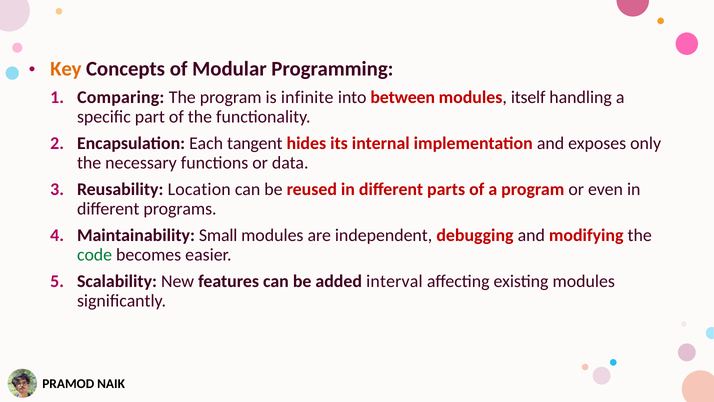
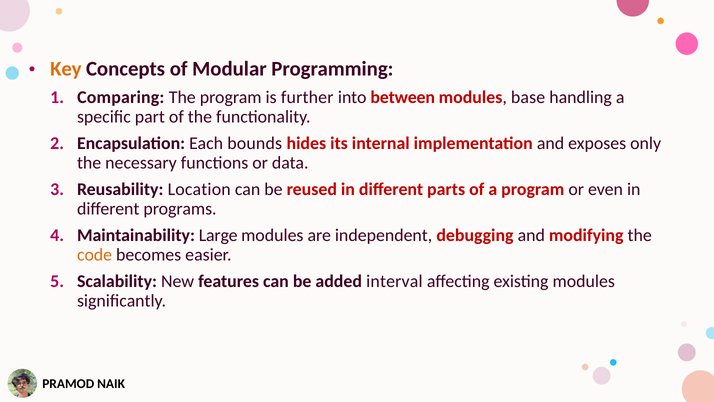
infinite: infinite -> further
itself: itself -> base
tangent: tangent -> bounds
Small: Small -> Large
code colour: green -> orange
